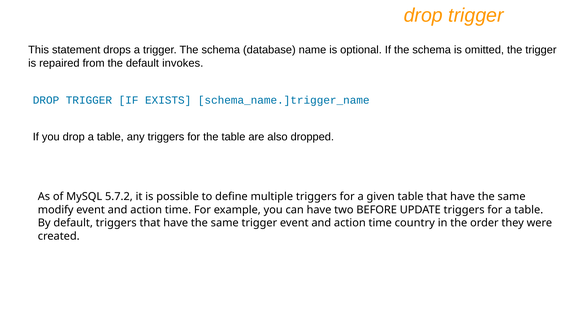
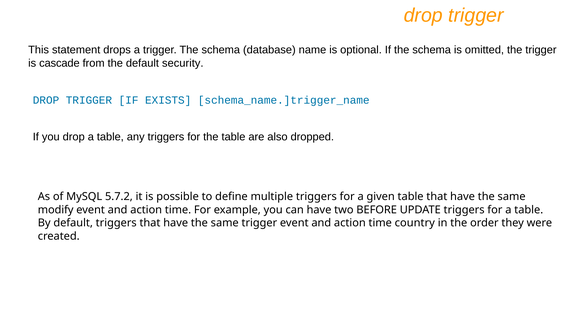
repaired: repaired -> cascade
invokes: invokes -> security
